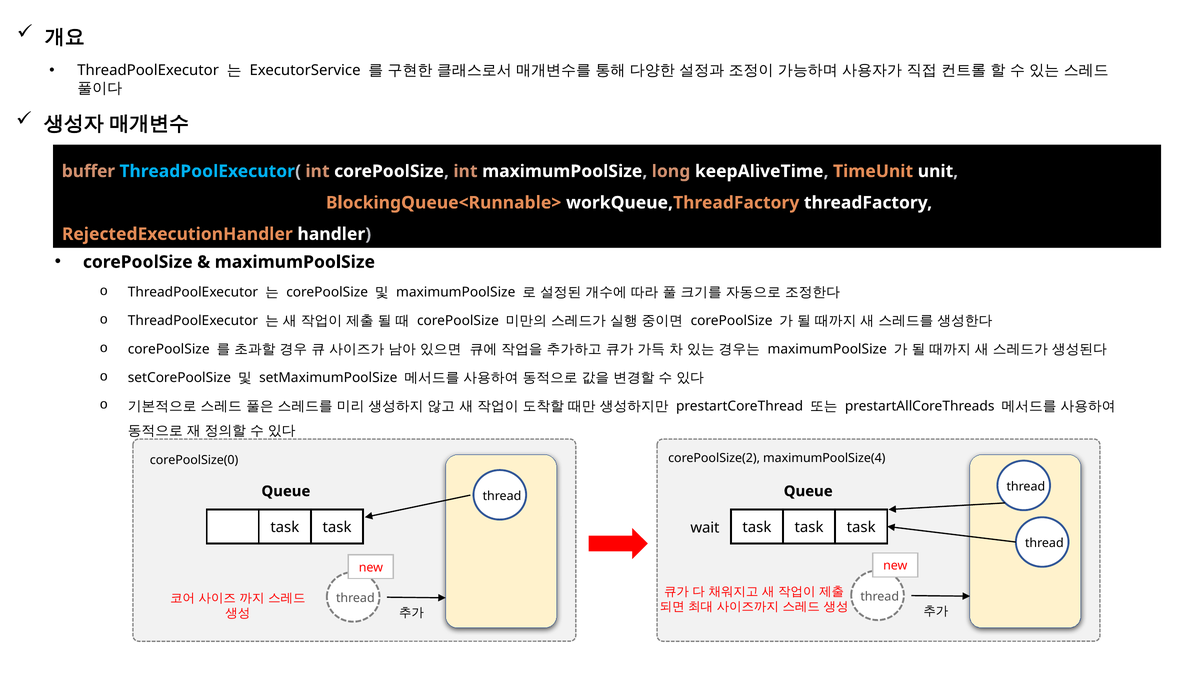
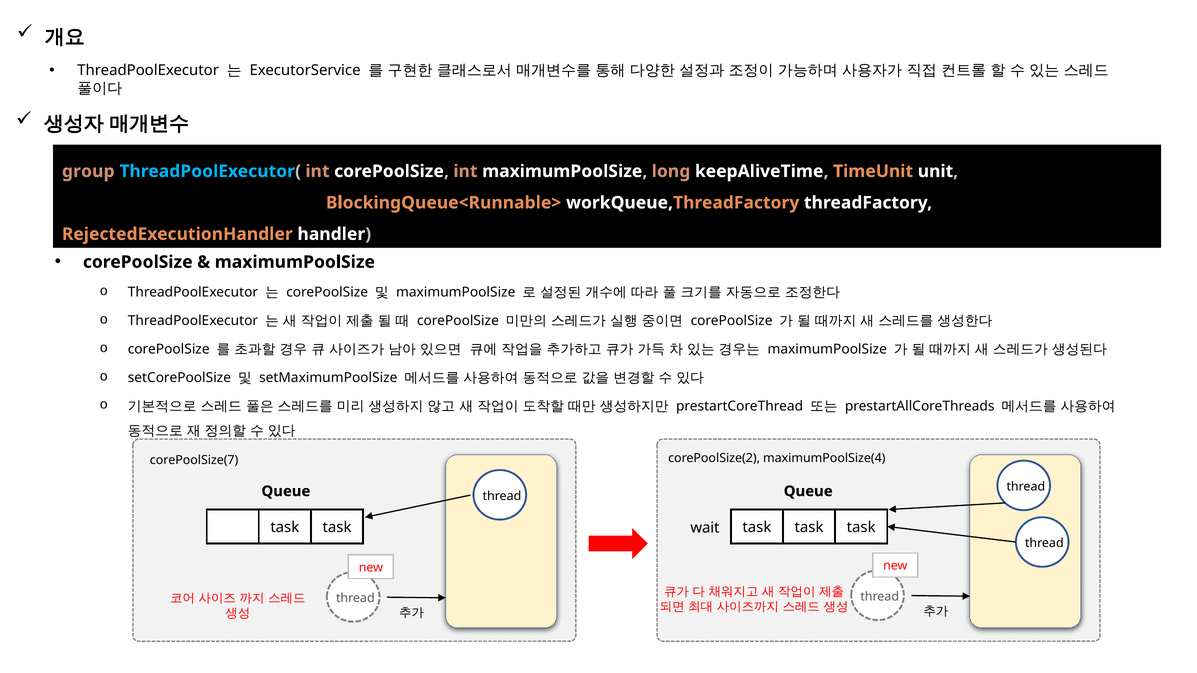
buffer: buffer -> group
corePoolSize(0: corePoolSize(0 -> corePoolSize(7
